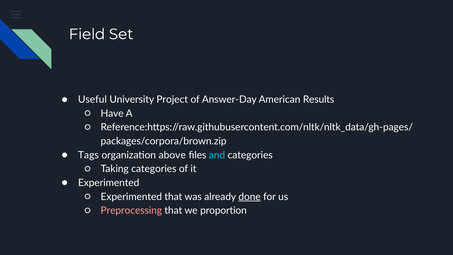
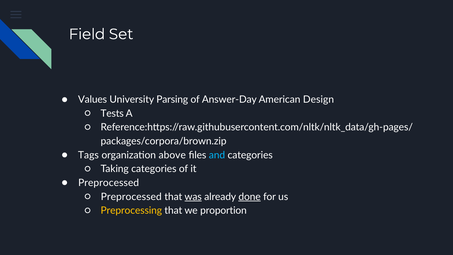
Useful: Useful -> Values
Project: Project -> Parsing
Results: Results -> Design
Have: Have -> Tests
Experimented at (109, 183): Experimented -> Preprocessed
Experimented at (131, 197): Experimented -> Preprocessed
was underline: none -> present
Preprocessing colour: pink -> yellow
